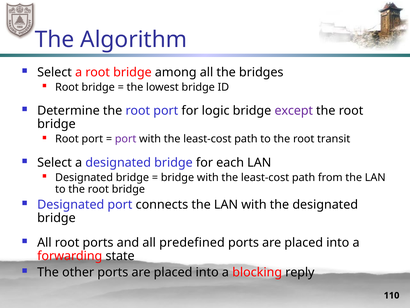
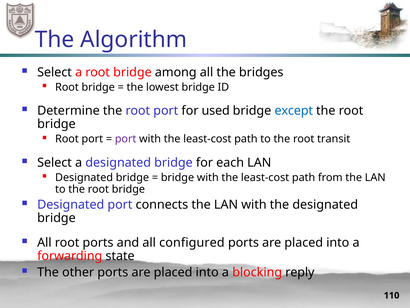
logic: logic -> used
except colour: purple -> blue
predefined: predefined -> configured
